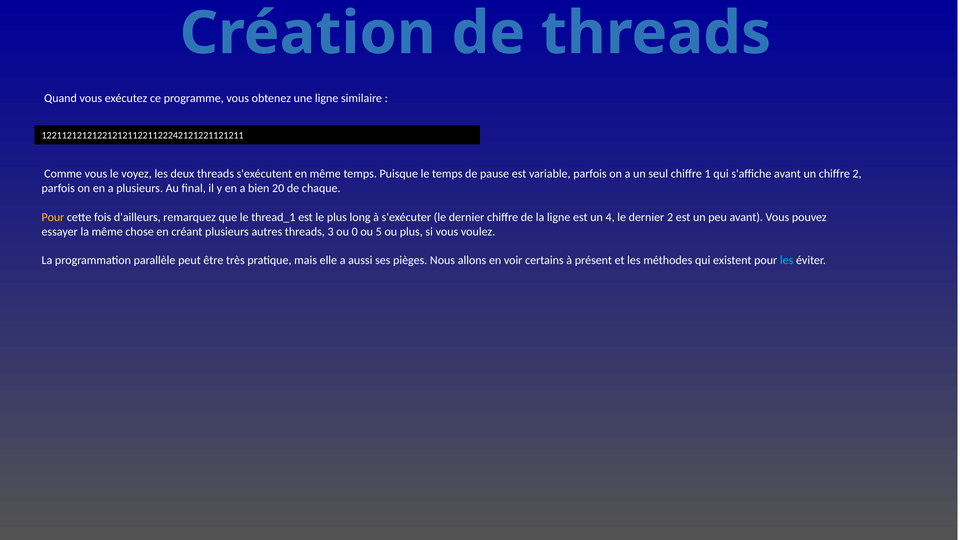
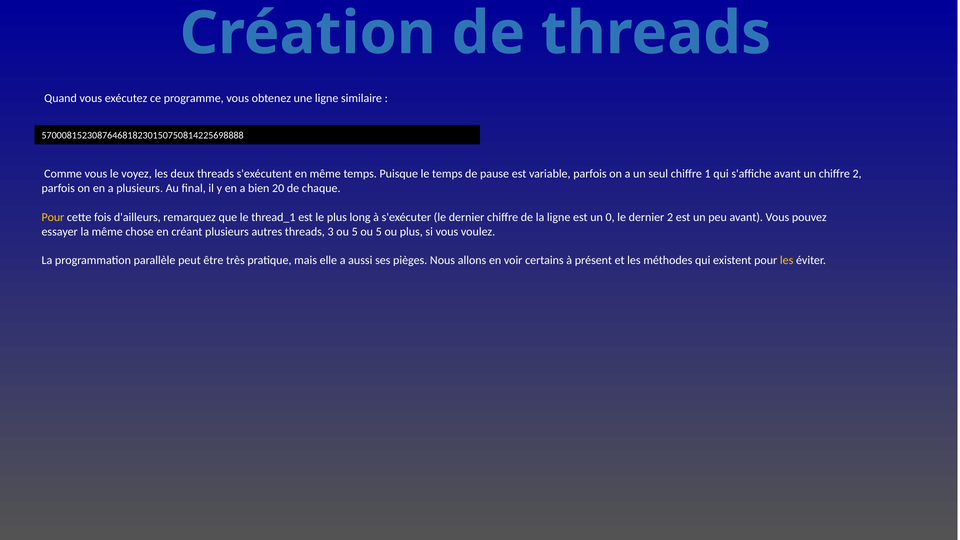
1221121212122121211221122242121221121211: 1221121212122121211221122242121221121211 -> 5700081523087646818230150750814225698888
4: 4 -> 0
3 ou 0: 0 -> 5
les at (787, 260) colour: light blue -> yellow
